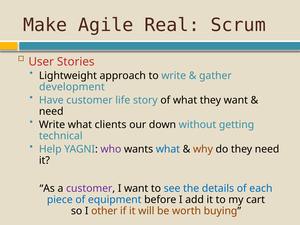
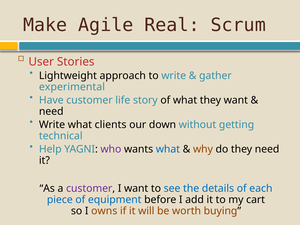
development: development -> experimental
other: other -> owns
